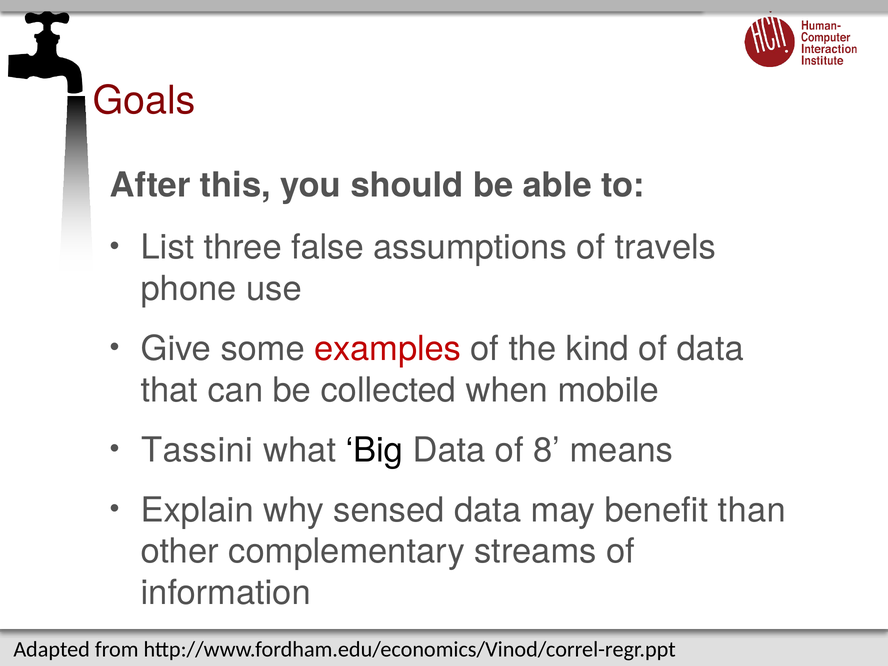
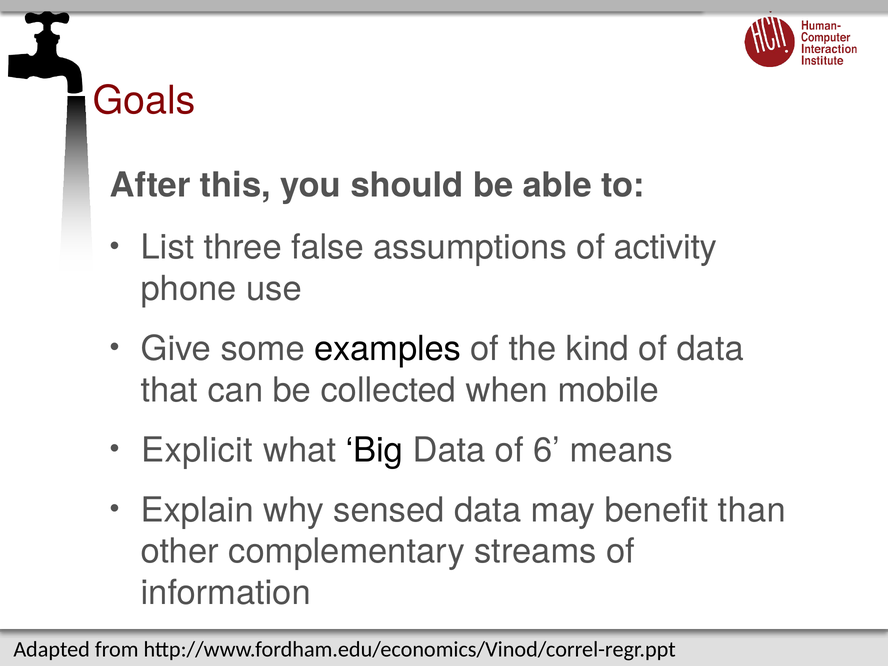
travels: travels -> activity
examples colour: red -> black
Tassini: Tassini -> Explicit
8: 8 -> 6
